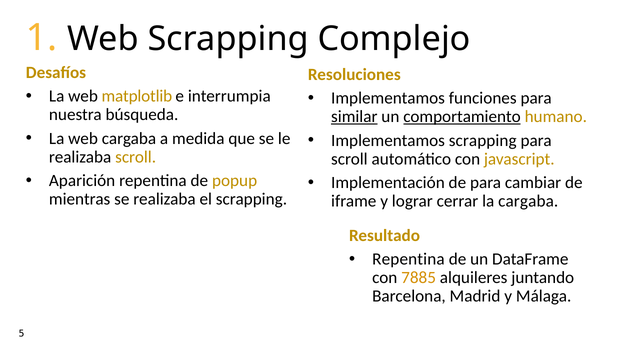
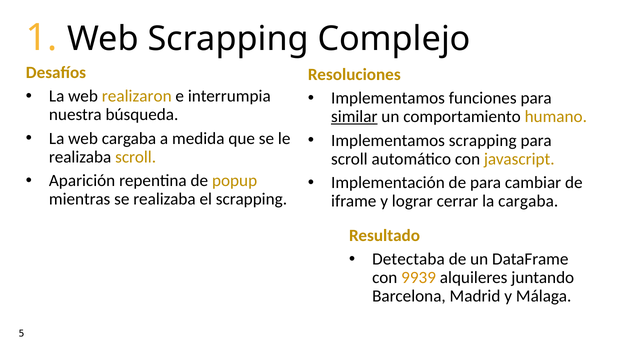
matplotlib: matplotlib -> realizaron
comportamiento underline: present -> none
Repentina at (408, 259): Repentina -> Detectaba
7885: 7885 -> 9939
